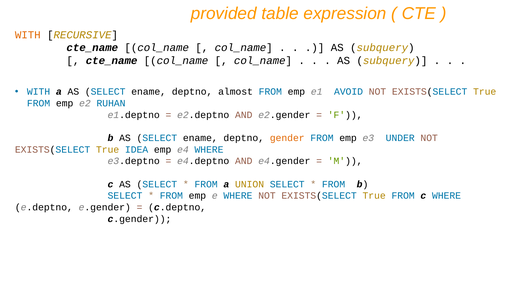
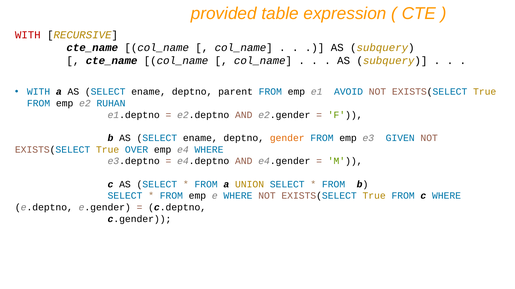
WITH at (28, 35) colour: orange -> red
almost: almost -> parent
UNDER: UNDER -> GIVEN
IDEA: IDEA -> OVER
